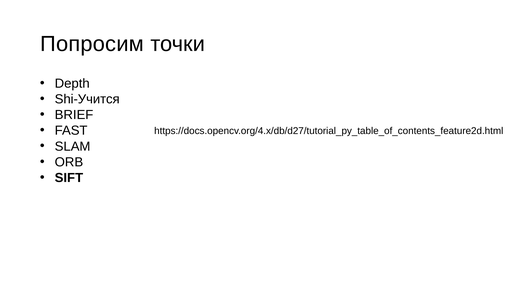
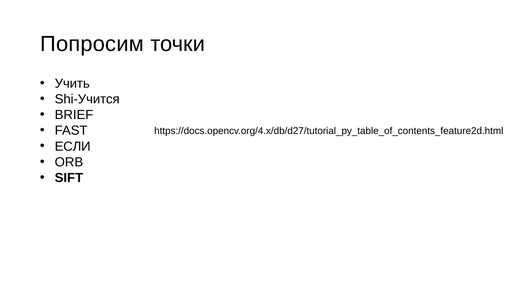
Depth: Depth -> Учить
SLAM: SLAM -> ЕСЛИ
